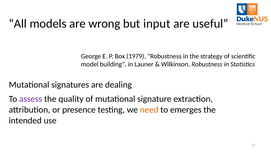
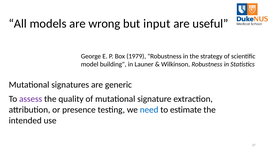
dealing: dealing -> generic
need colour: orange -> blue
emerges: emerges -> estimate
